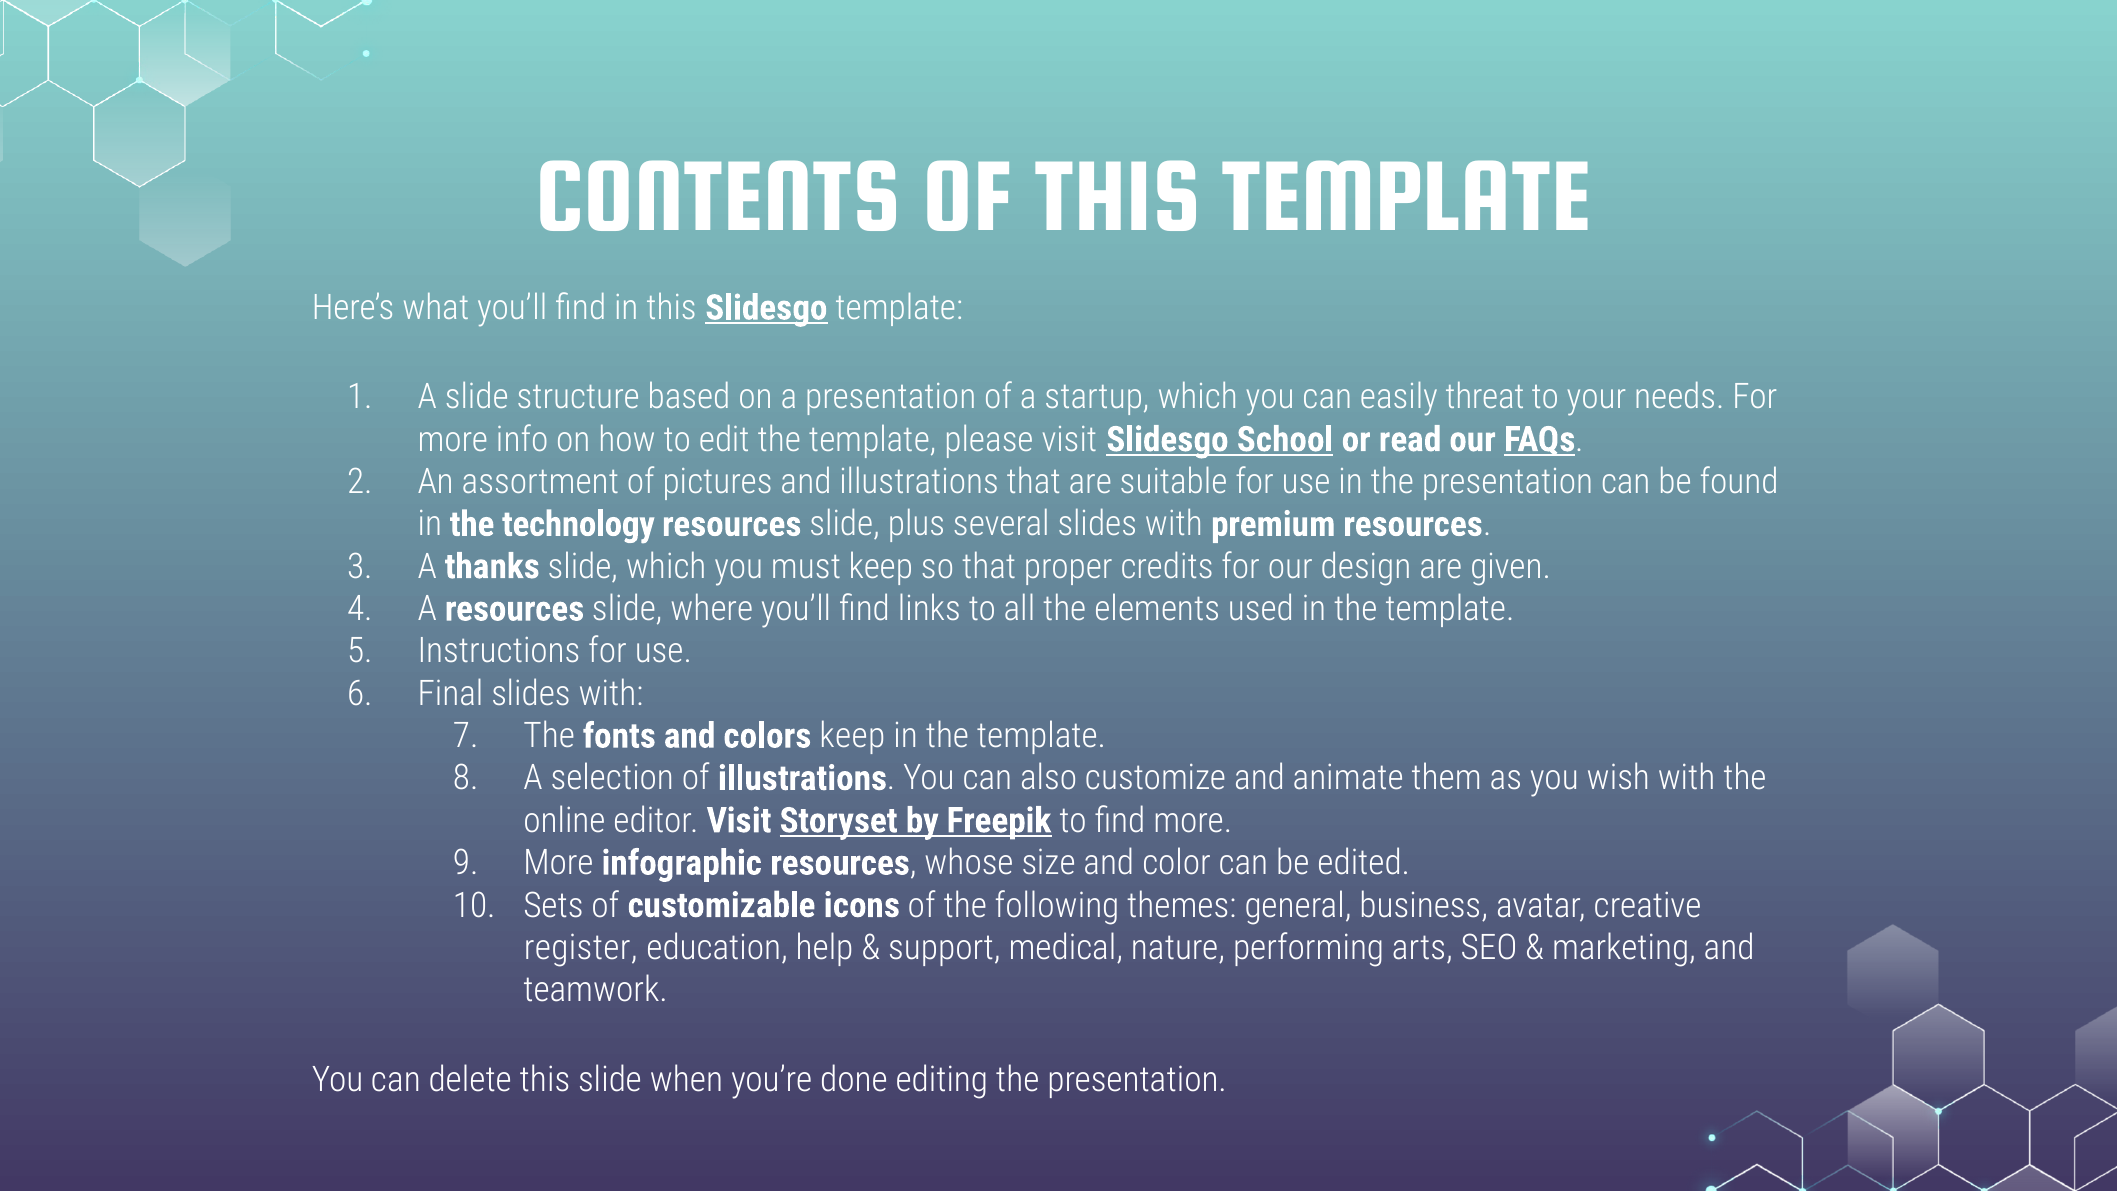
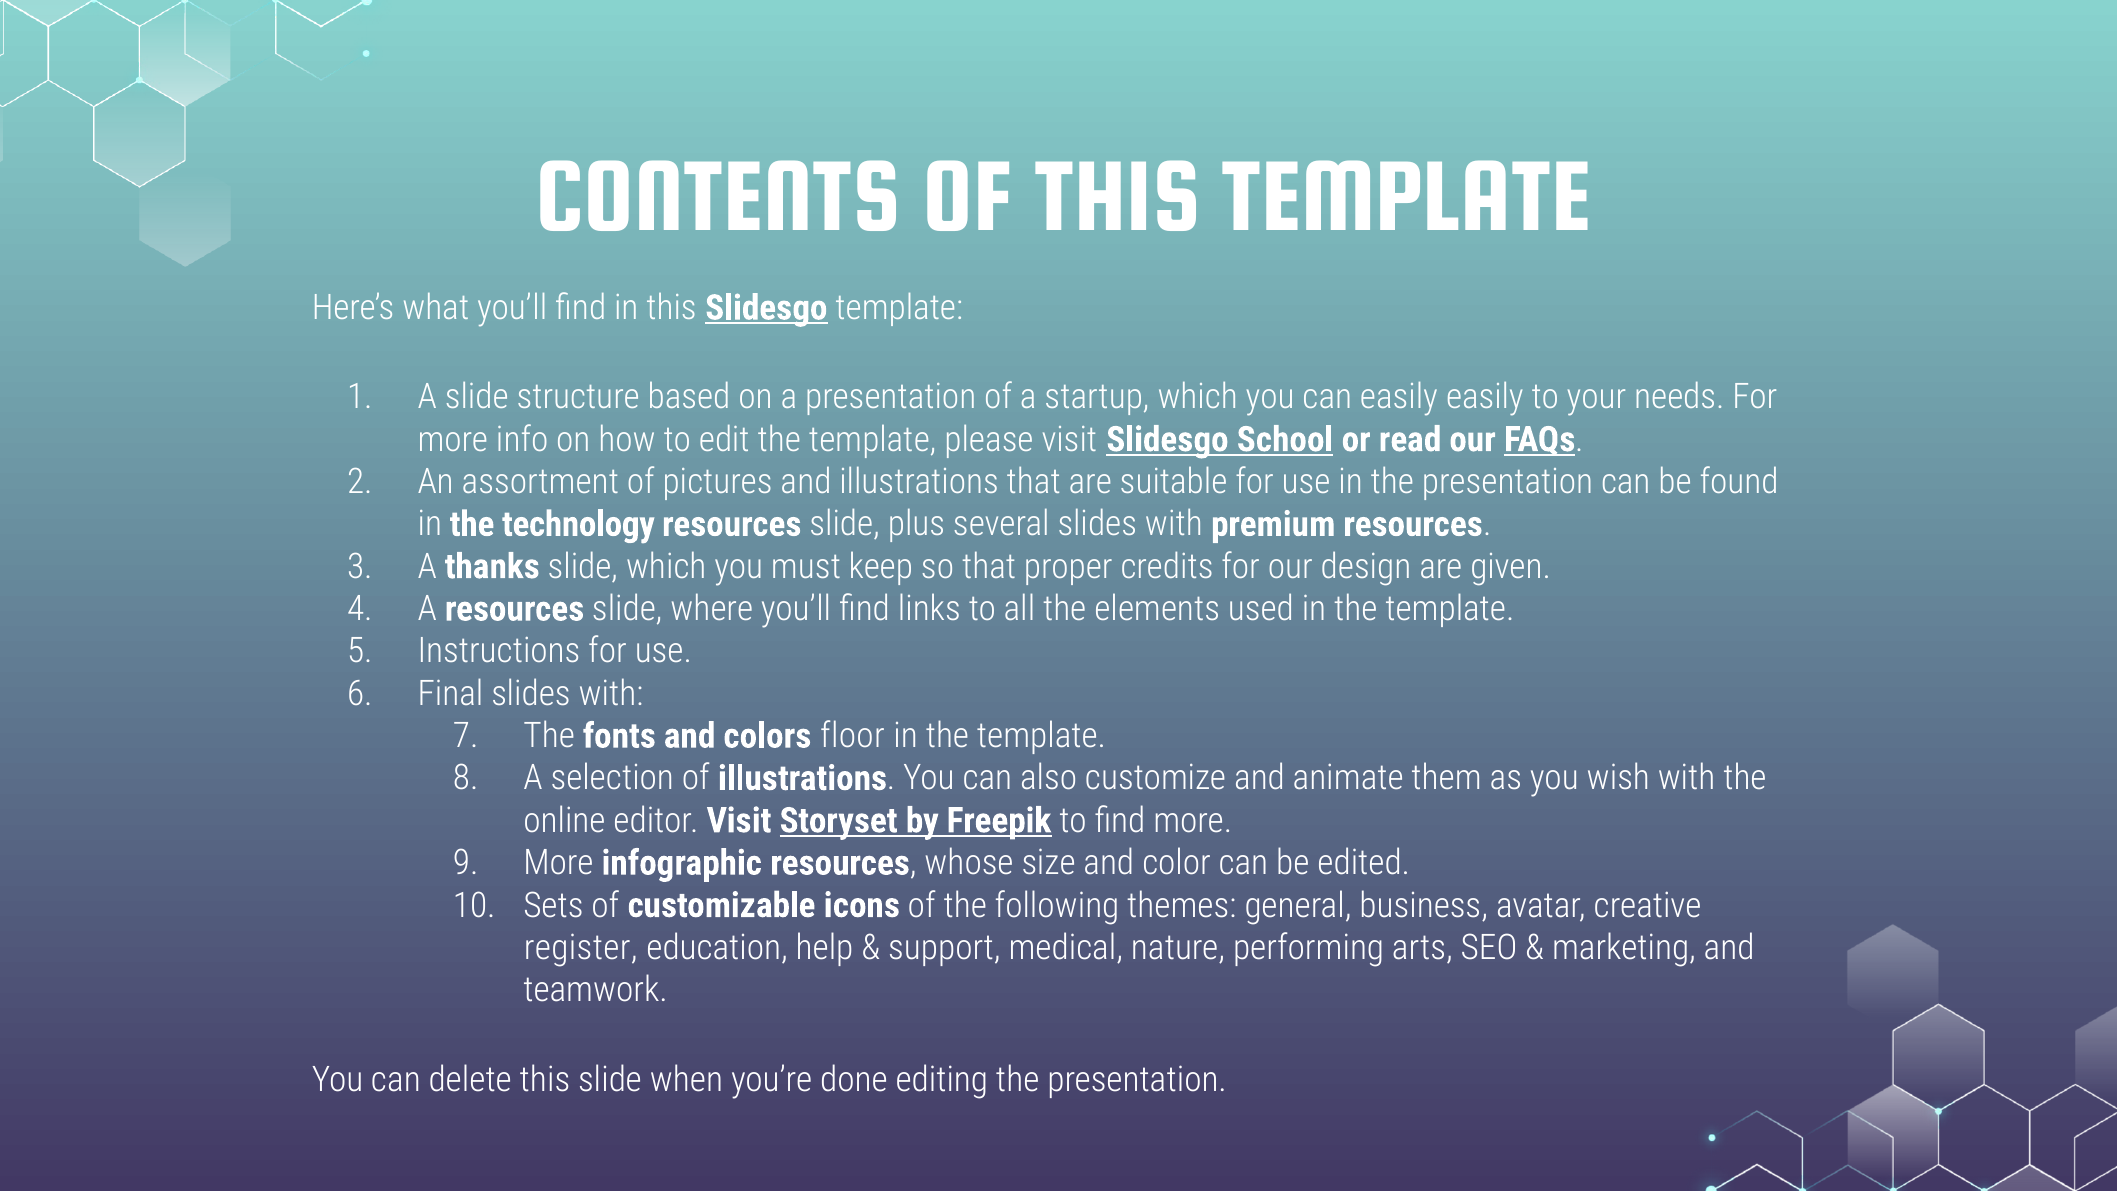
easily threat: threat -> easily
colors keep: keep -> floor
